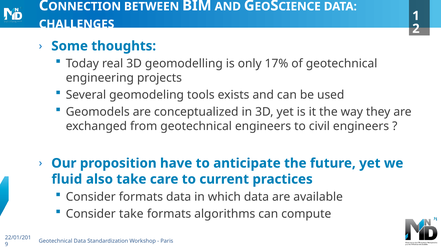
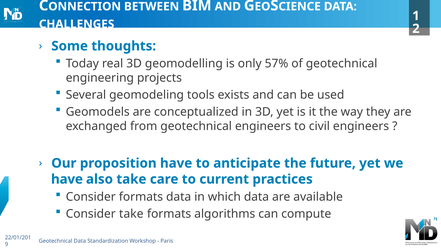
17%: 17% -> 57%
fluid at (67, 179): fluid -> have
